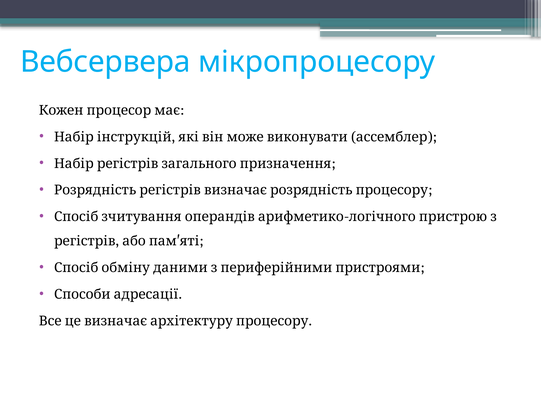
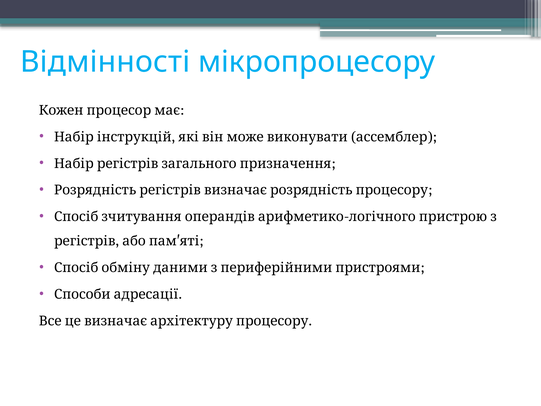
Вебсервера: Вебсервера -> Відмінності
